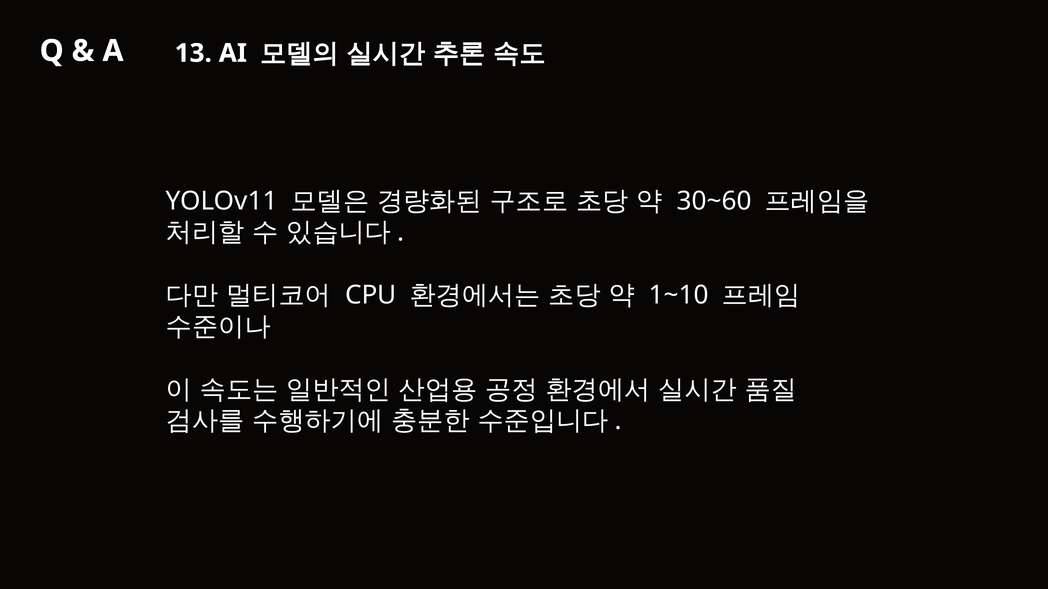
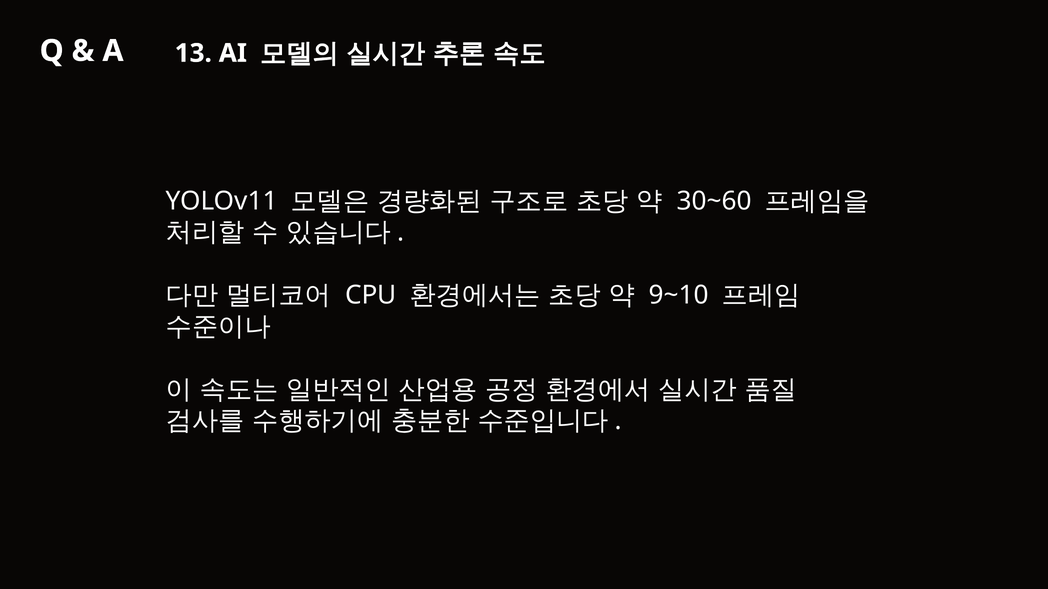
1~10: 1~10 -> 9~10
